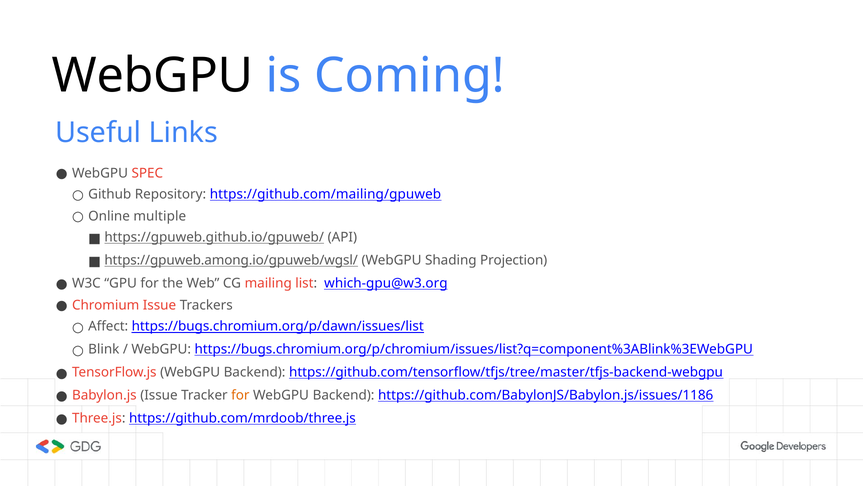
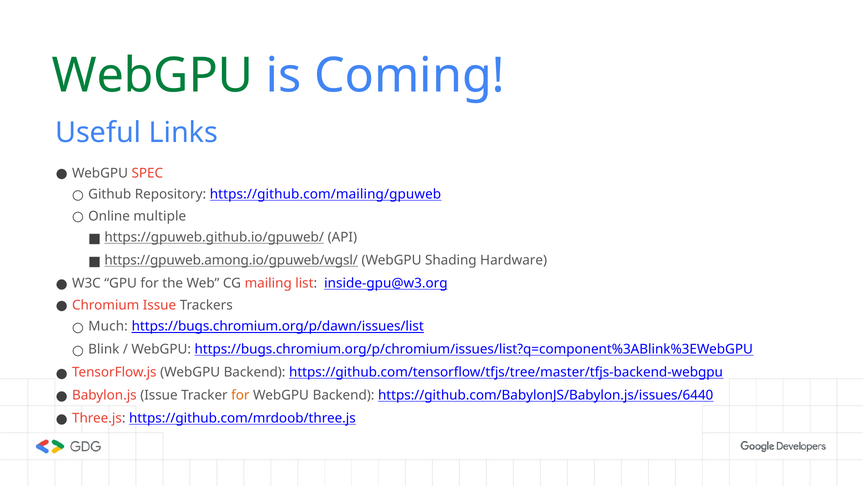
WebGPU at (152, 76) colour: black -> green
Projection: Projection -> Hardware
which-gpu@w3.org: which-gpu@w3.org -> inside-gpu@w3.org
Affect: Affect -> Much
https://github.com/BabylonJS/Babylon.js/issues/1186: https://github.com/BabylonJS/Babylon.js/issues/1186 -> https://github.com/BabylonJS/Babylon.js/issues/6440
